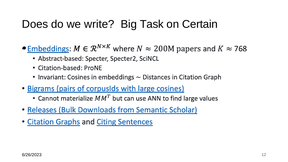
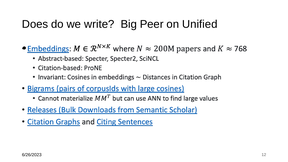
Task: Task -> Peer
Certain: Certain -> Unified
